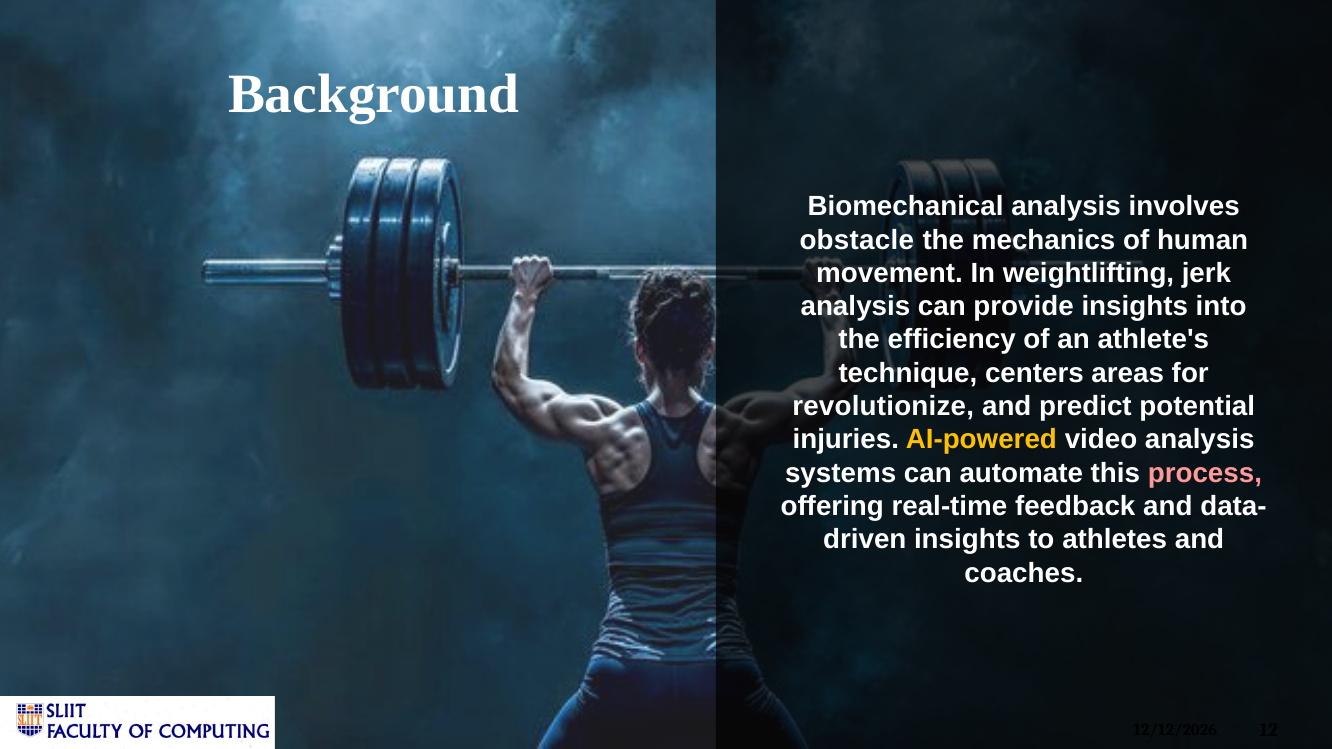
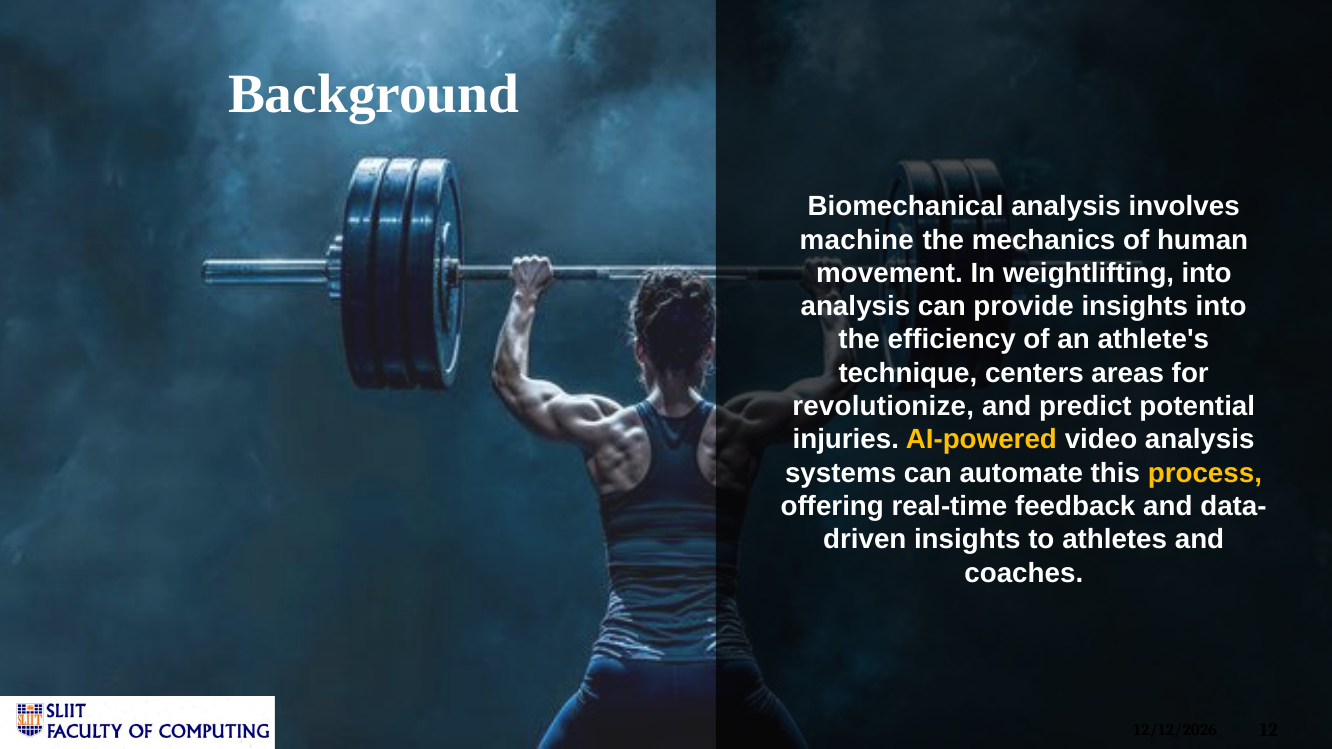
obstacle: obstacle -> machine
weightlifting jerk: jerk -> into
process colour: pink -> yellow
